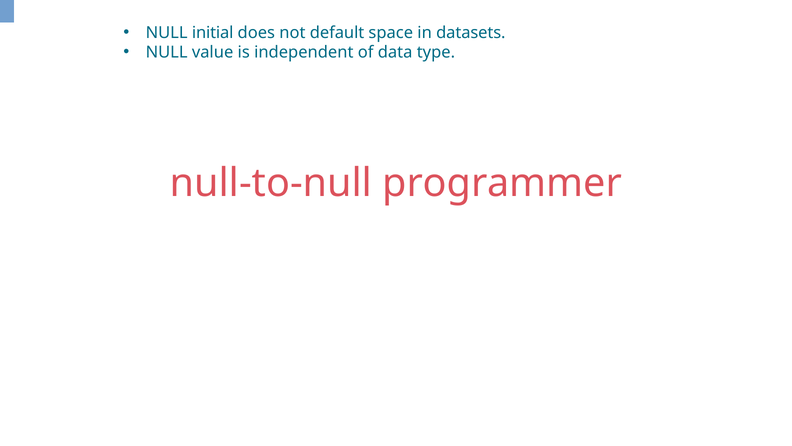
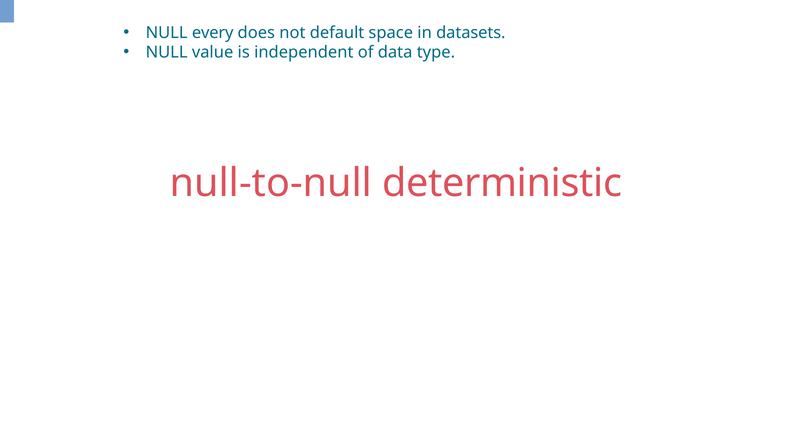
initial: initial -> every
programmer: programmer -> deterministic
